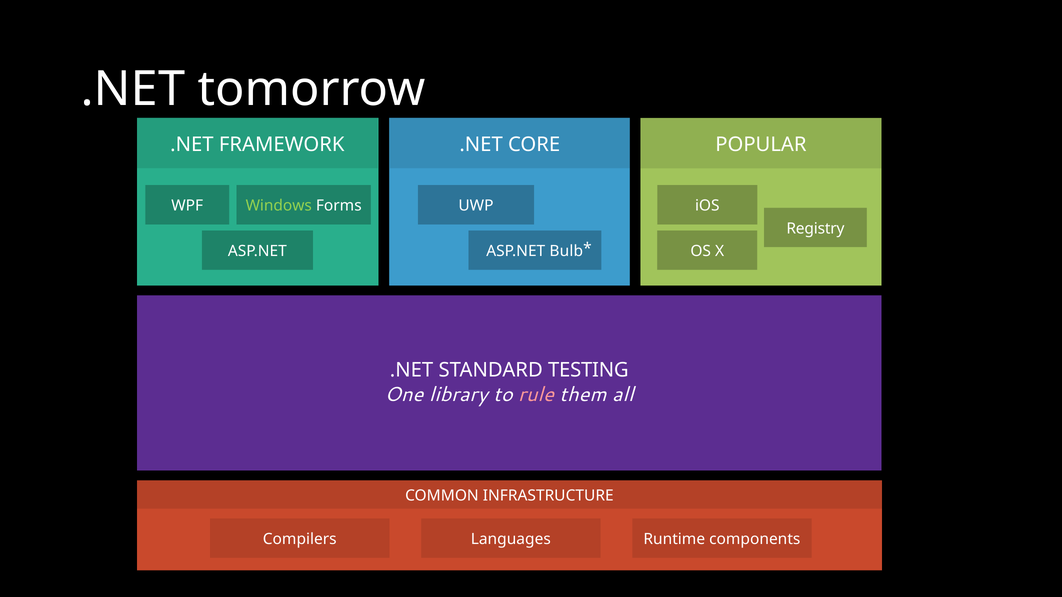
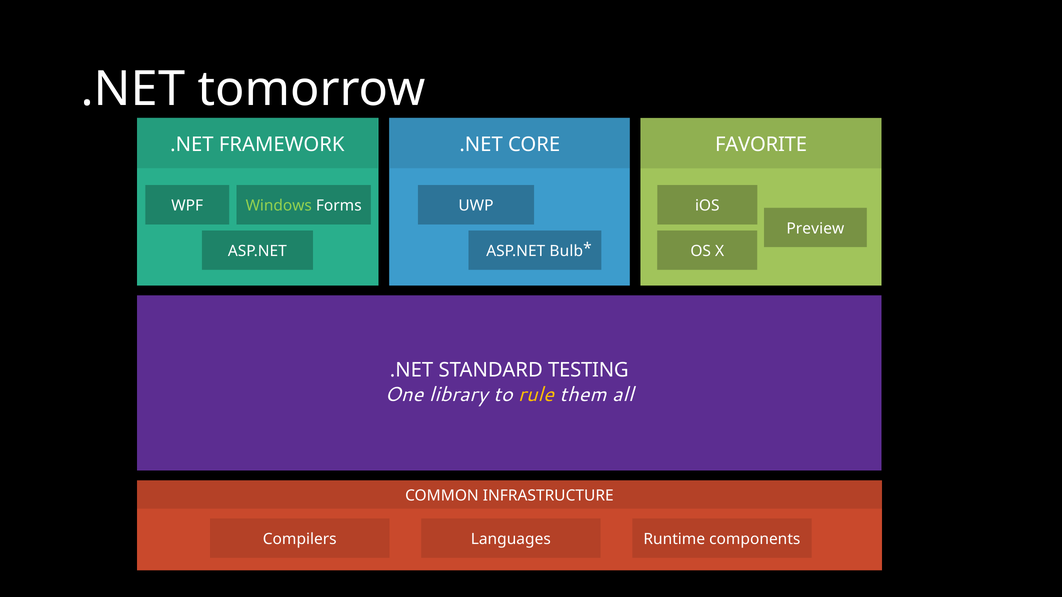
POPULAR: POPULAR -> FAVORITE
Registry: Registry -> Preview
rule colour: pink -> yellow
